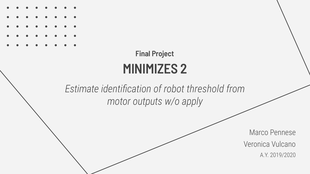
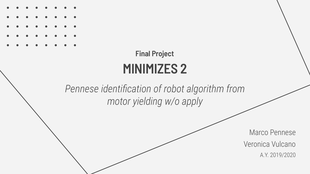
Estimate at (82, 89): Estimate -> Pennese
threshold: threshold -> algorithm
outputs: outputs -> yielding
